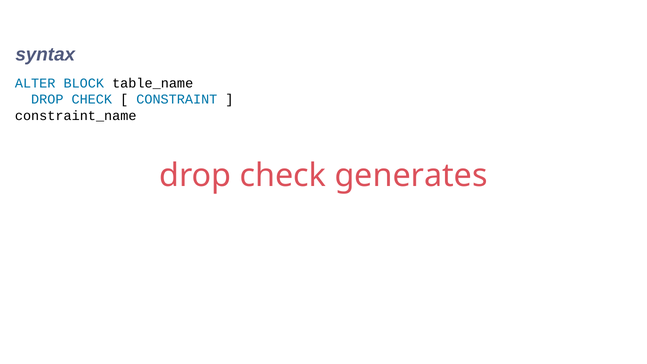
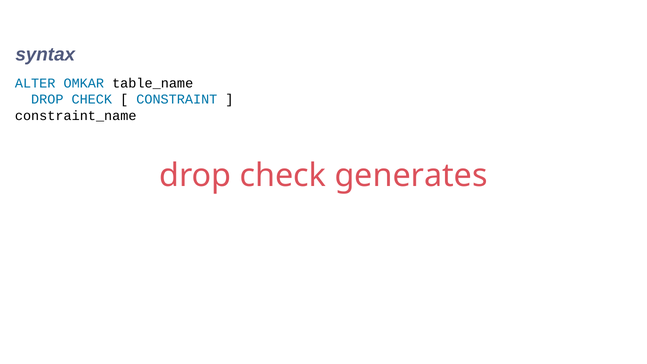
BLOCK: BLOCK -> OMKAR
